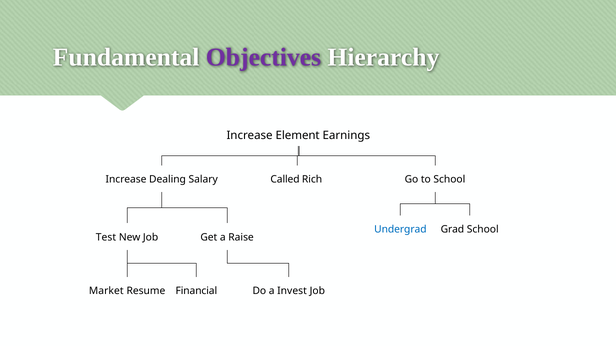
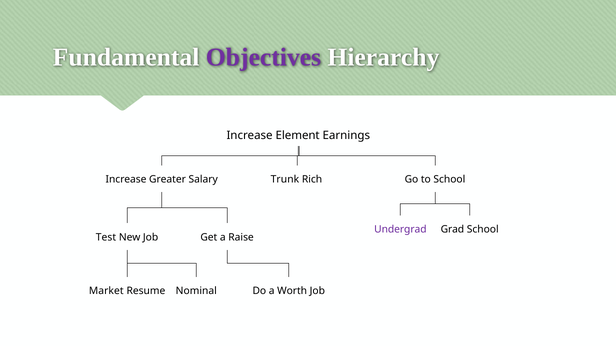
Dealing: Dealing -> Greater
Called: Called -> Trunk
Undergrad colour: blue -> purple
Financial: Financial -> Nominal
Invest: Invest -> Worth
